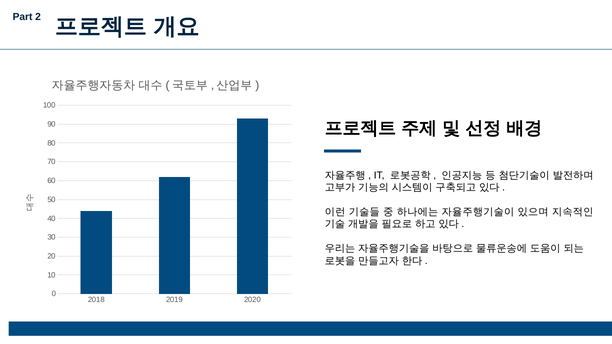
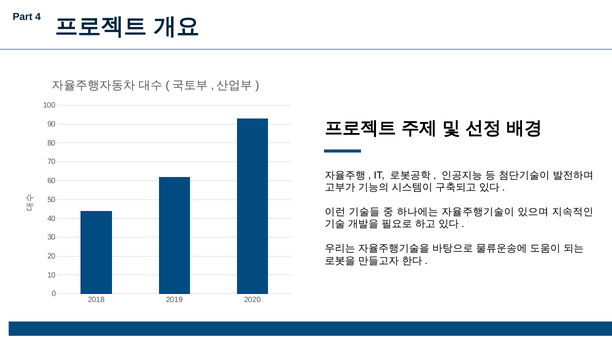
2: 2 -> 4
